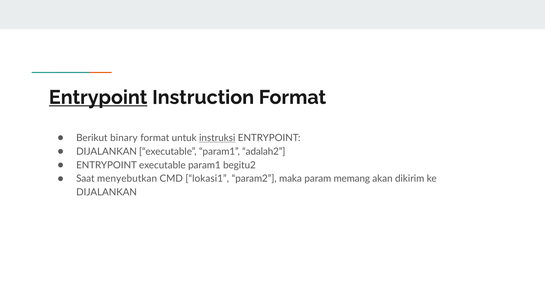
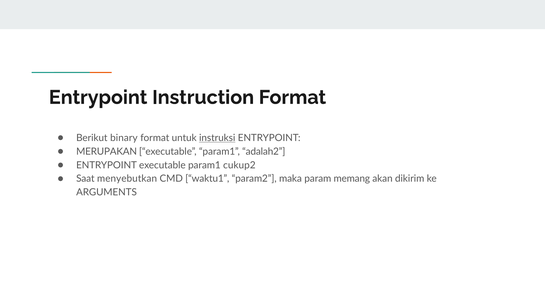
Entrypoint at (98, 97) underline: present -> none
DIJALANKAN at (107, 151): DIJALANKAN -> MERUPAKAN
begitu2: begitu2 -> cukup2
lokasi1: lokasi1 -> waktu1
DIJALANKAN at (107, 192): DIJALANKAN -> ARGUMENTS
